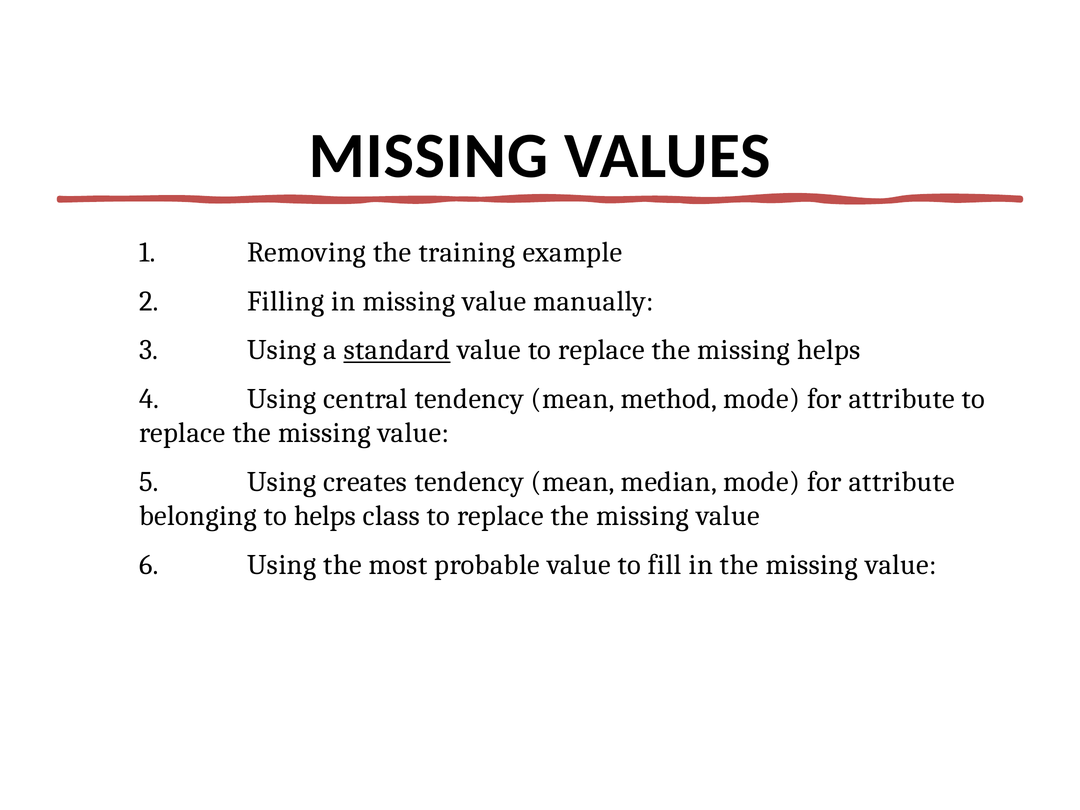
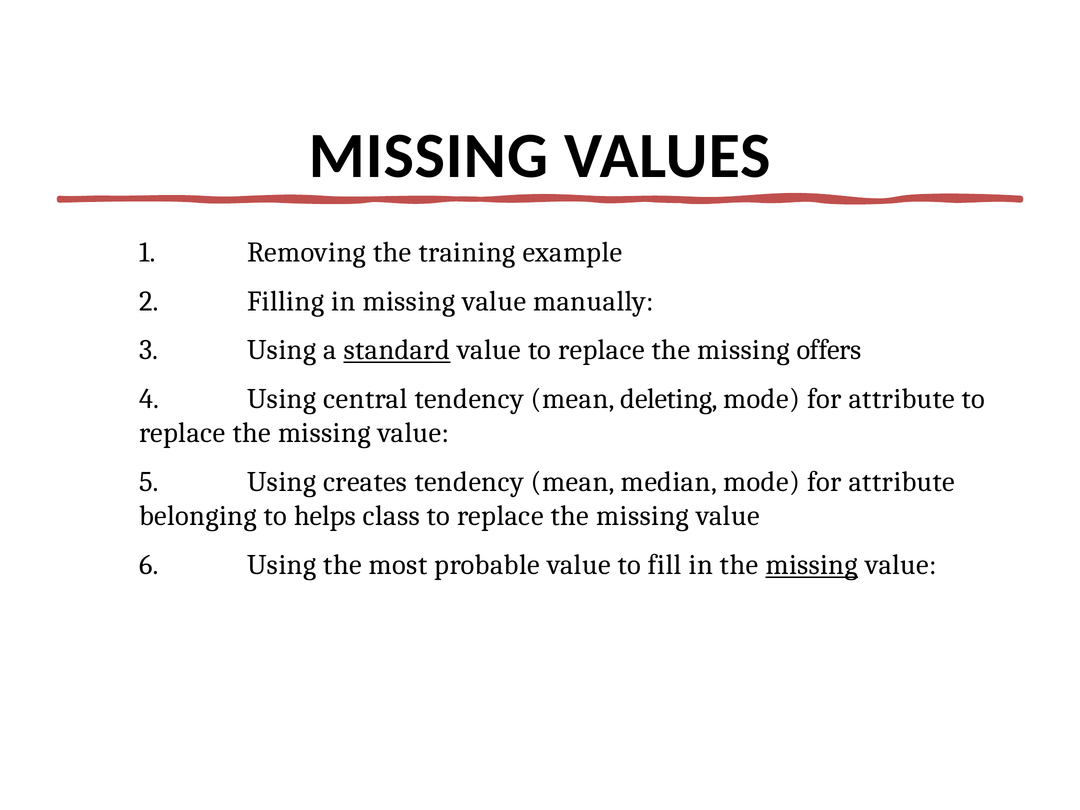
missing helps: helps -> offers
method: method -> deleting
missing at (812, 565) underline: none -> present
